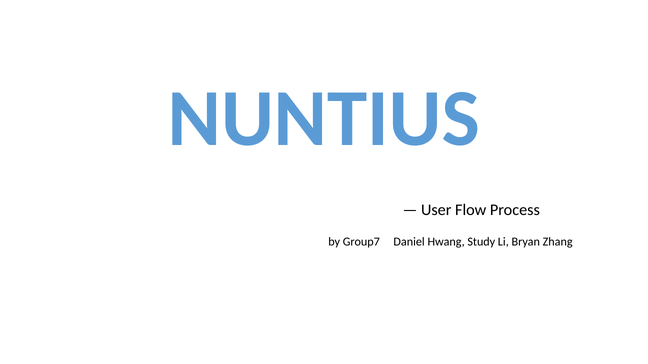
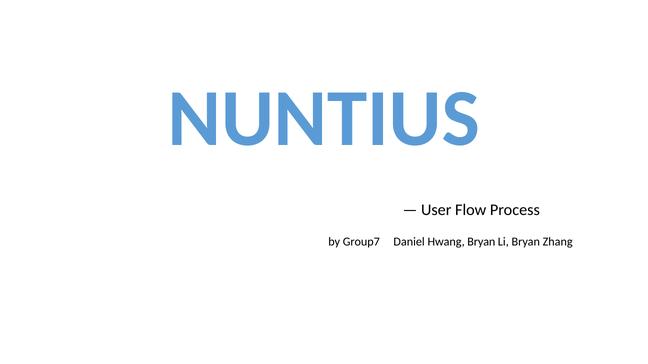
Hwang Study: Study -> Bryan
